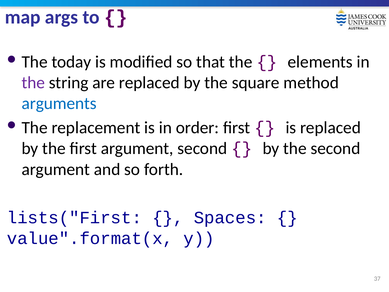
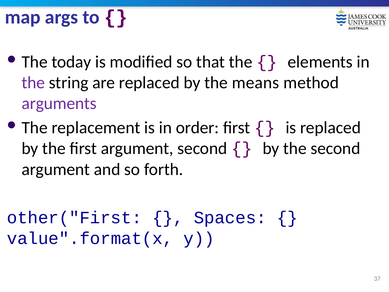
square: square -> means
arguments colour: blue -> purple
lists("First: lists("First -> other("First
